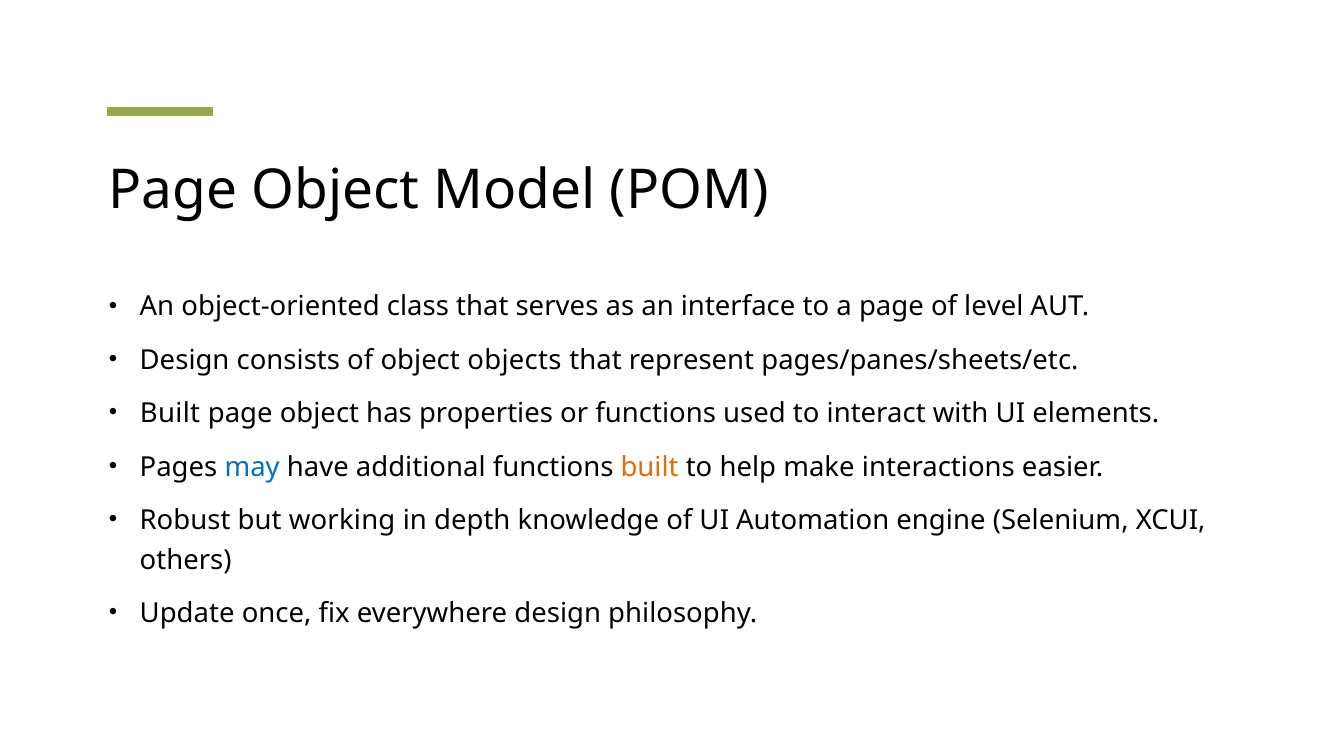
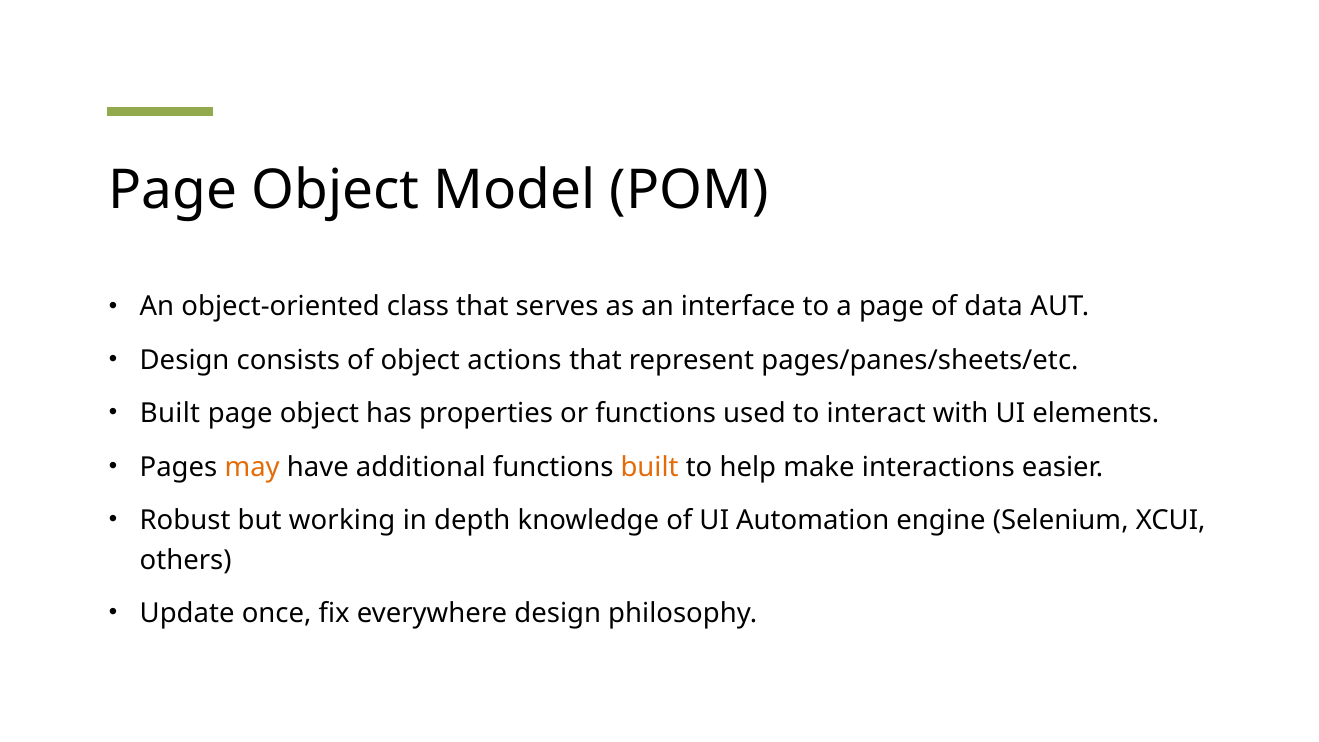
level: level -> data
objects: objects -> actions
may colour: blue -> orange
